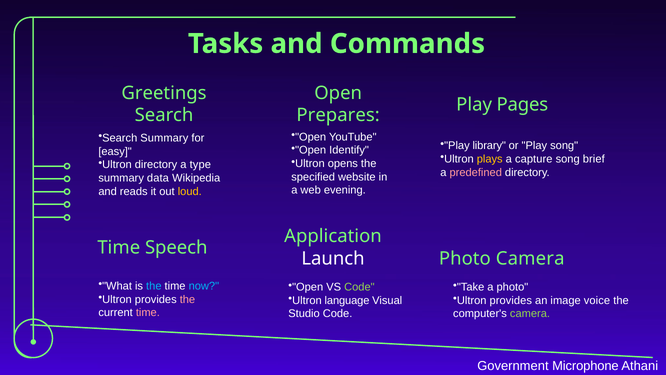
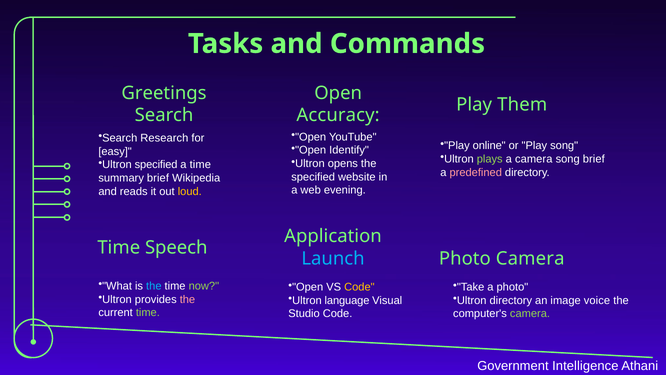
Pages: Pages -> Them
Prepares: Prepares -> Accuracy
Search Summary: Summary -> Research
library: library -> online
plays colour: yellow -> light green
a capture: capture -> camera
Ultron directory: directory -> specified
a type: type -> time
summary data: data -> brief
Launch colour: white -> light blue
now colour: light blue -> light green
Code at (359, 287) colour: light green -> yellow
provides at (511, 300): provides -> directory
time at (148, 312) colour: pink -> light green
Microphone: Microphone -> Intelligence
